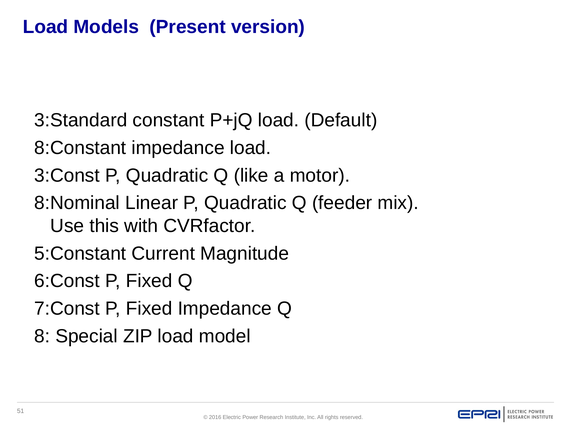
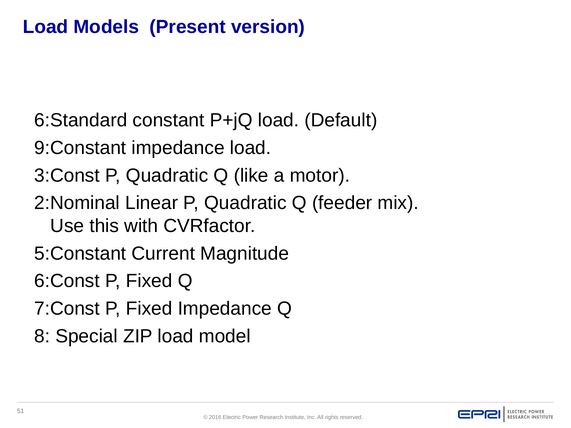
3:Standard: 3:Standard -> 6:Standard
8:Constant: 8:Constant -> 9:Constant
8:Nominal: 8:Nominal -> 2:Nominal
